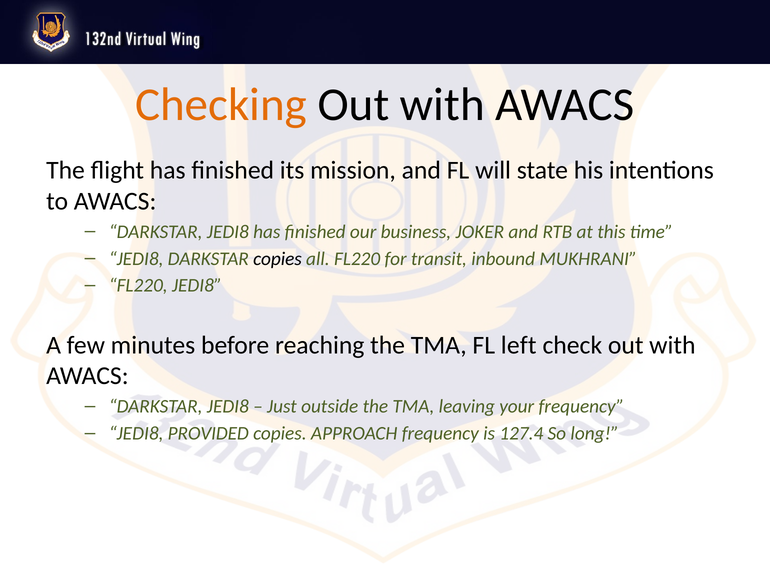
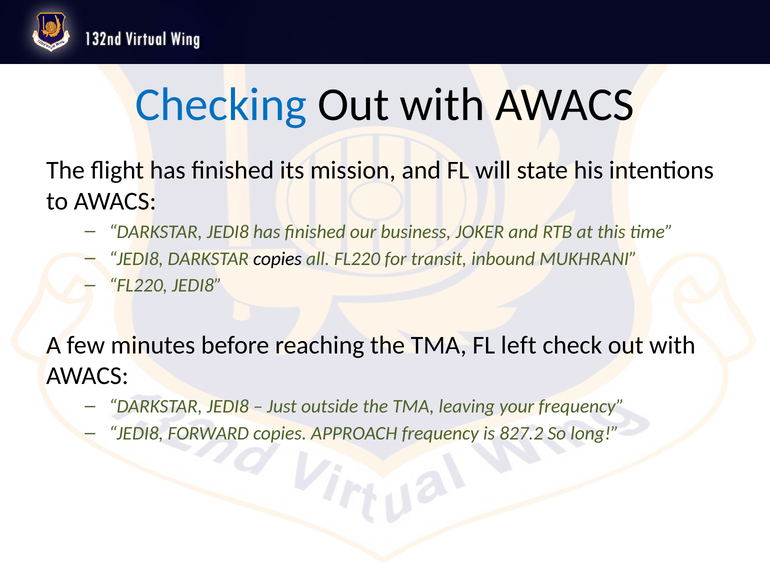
Checking colour: orange -> blue
PROVIDED: PROVIDED -> FORWARD
127.4: 127.4 -> 827.2
